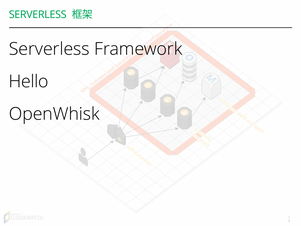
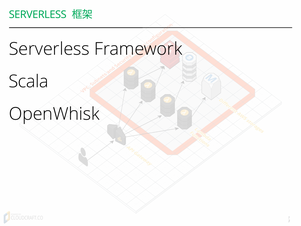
Hello: Hello -> Scala
